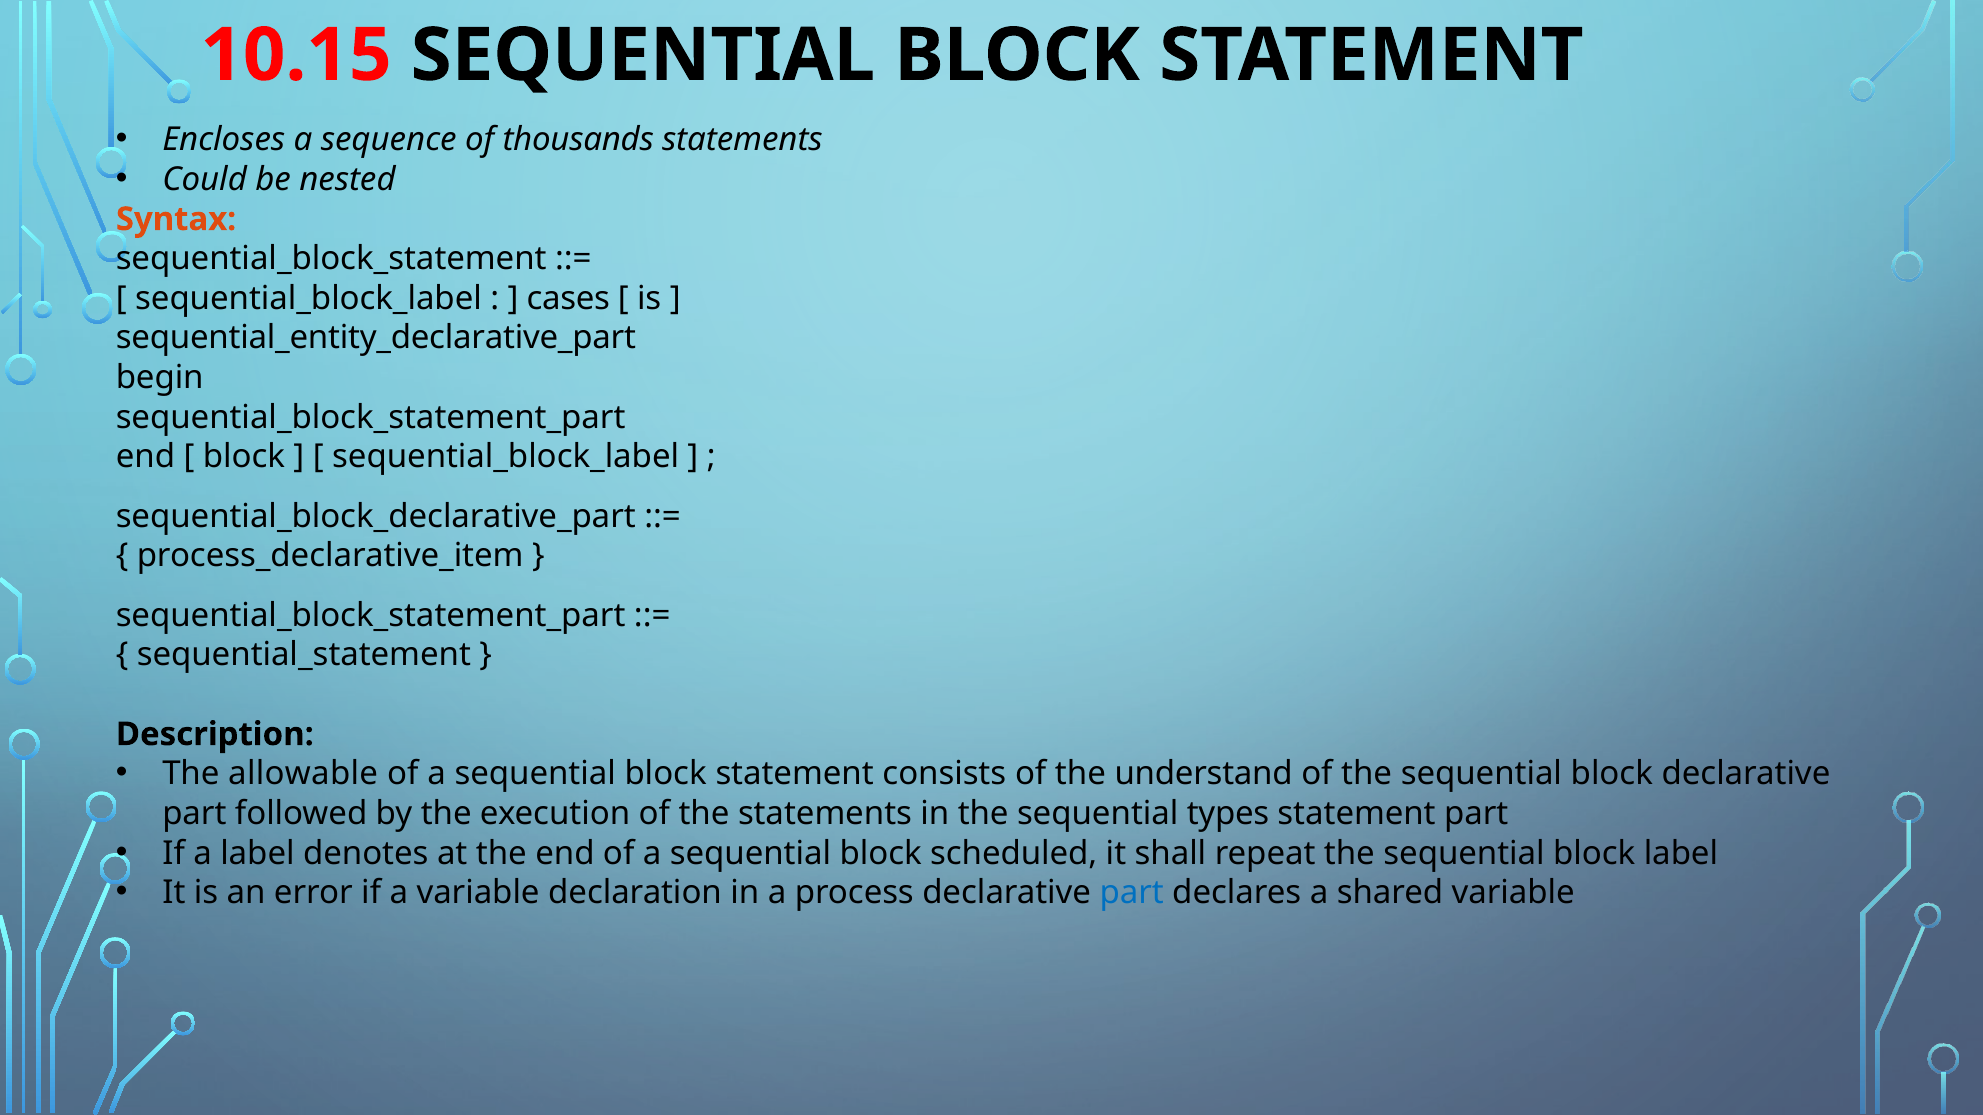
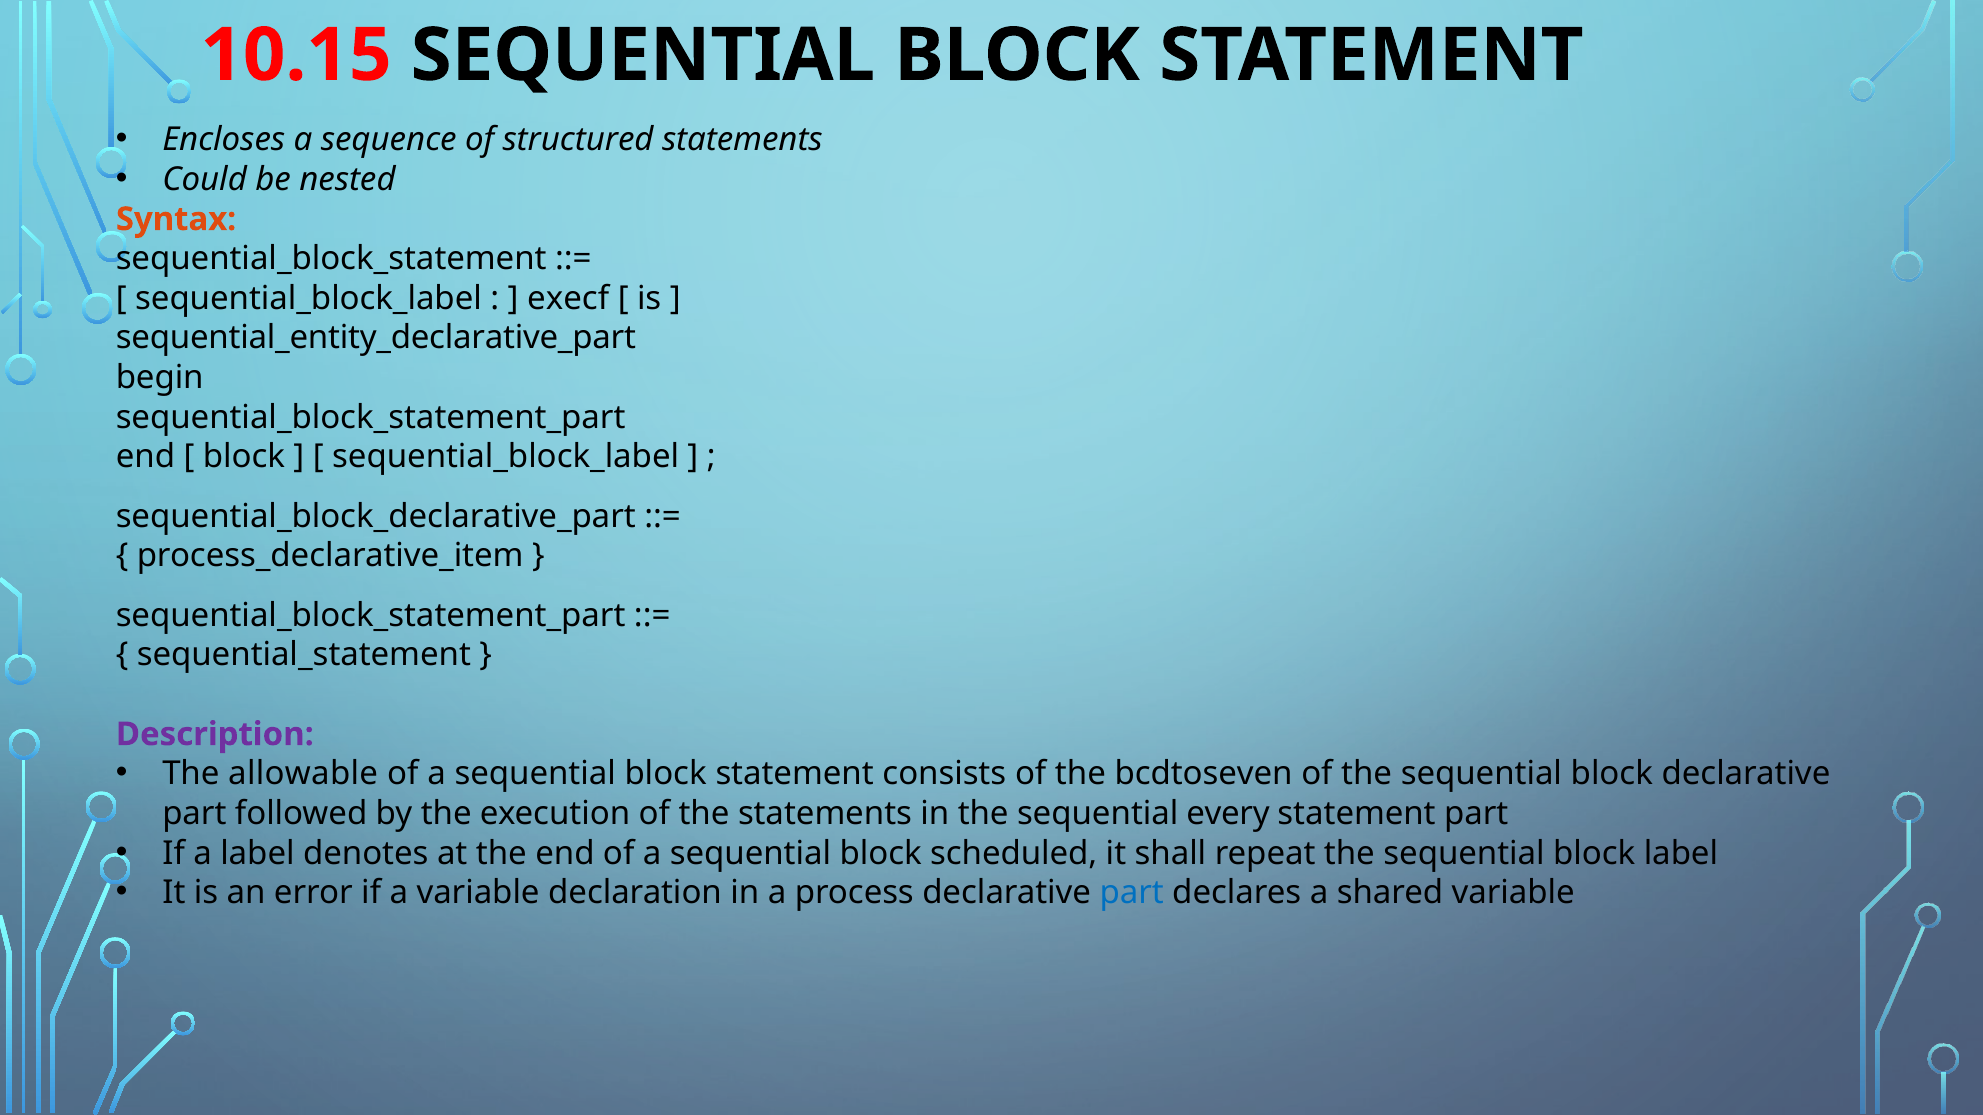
thousands: thousands -> structured
cases: cases -> execf
Description colour: black -> purple
understand: understand -> bcdtoseven
types: types -> every
